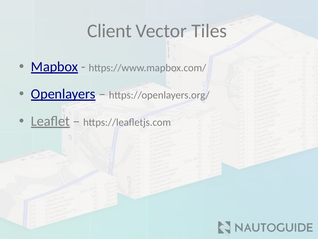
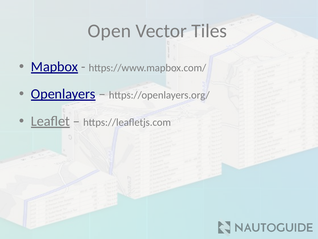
Client: Client -> Open
